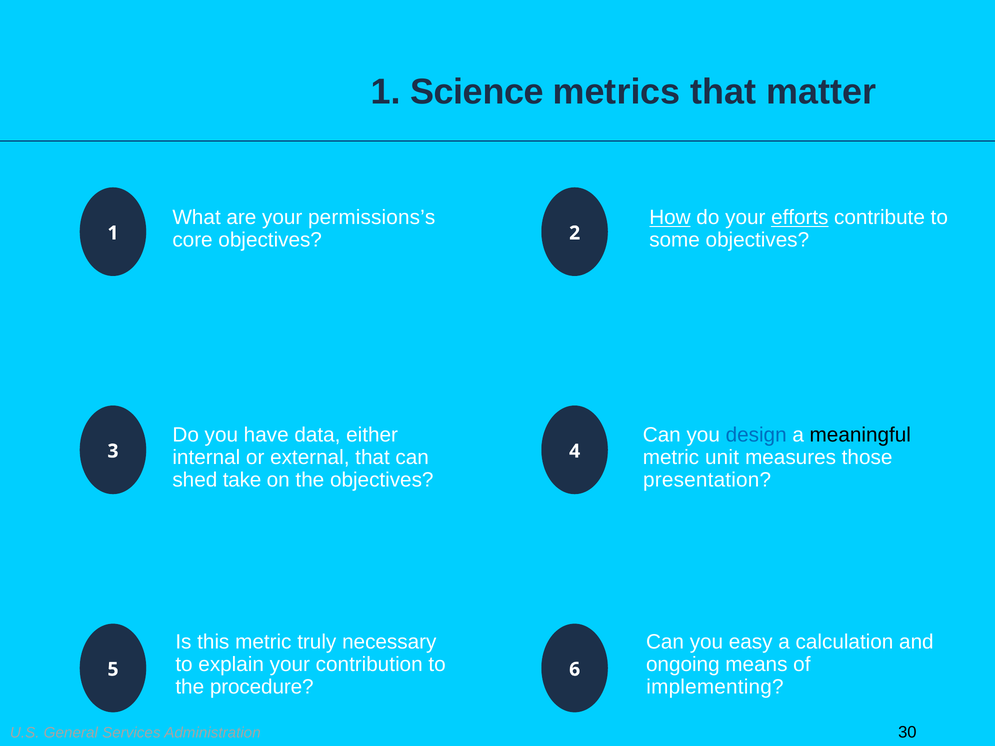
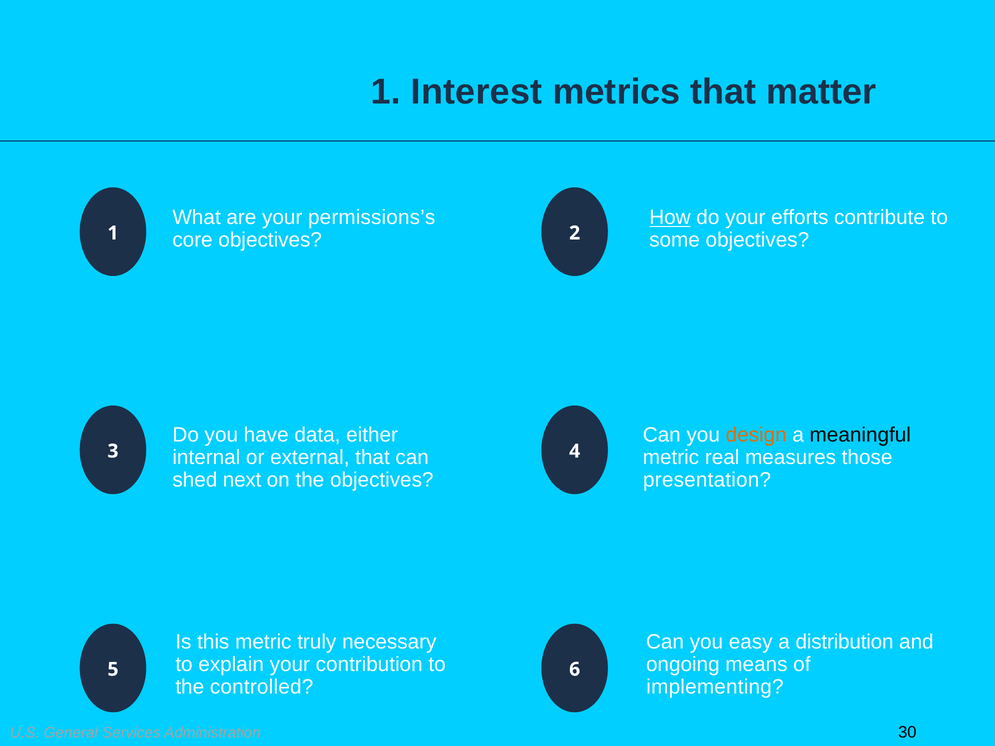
Science: Science -> Interest
efforts underline: present -> none
design colour: blue -> orange
unit: unit -> real
take: take -> next
calculation: calculation -> distribution
procedure: procedure -> controlled
